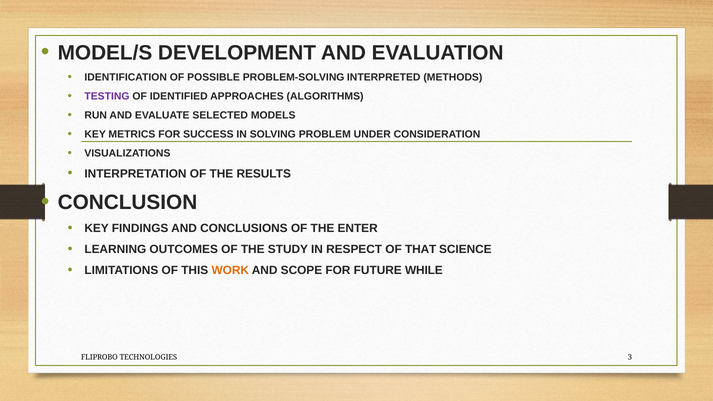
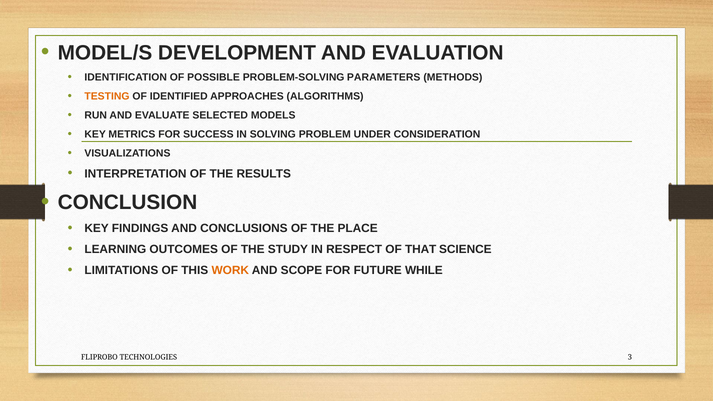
INTERPRETED: INTERPRETED -> PARAMETERS
TESTING colour: purple -> orange
ENTER: ENTER -> PLACE
